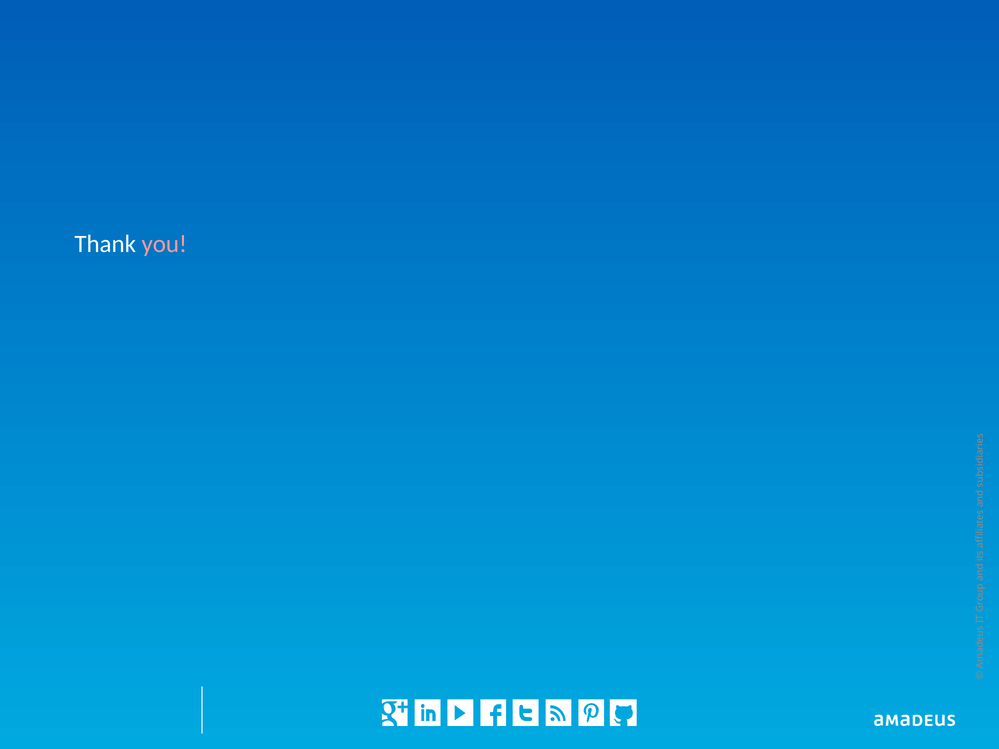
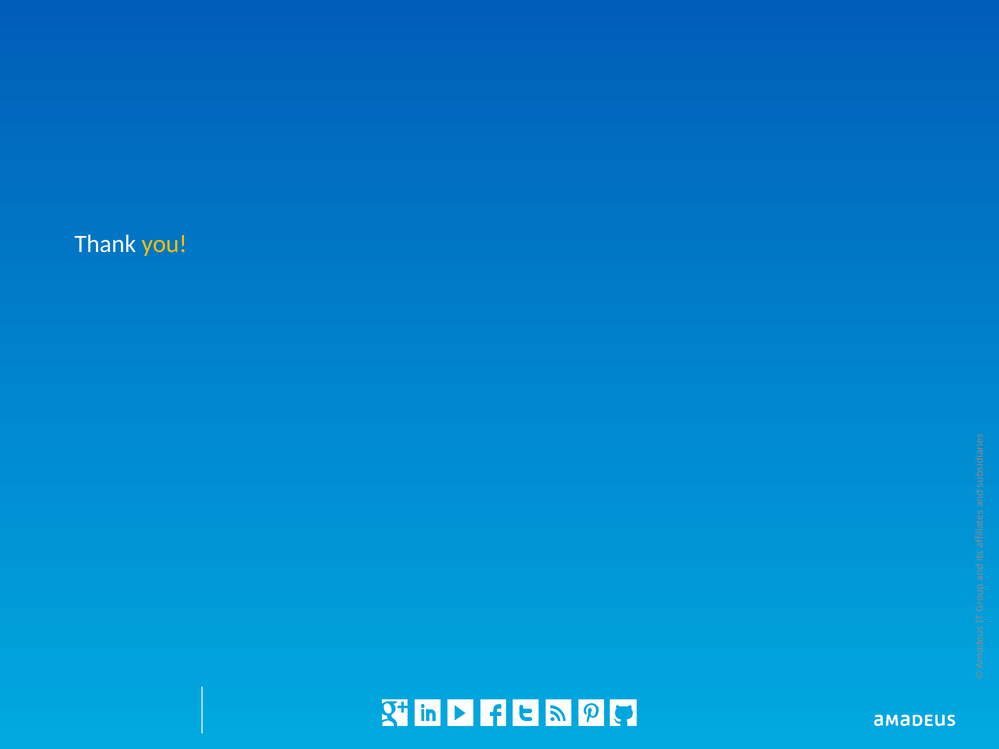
you colour: pink -> yellow
